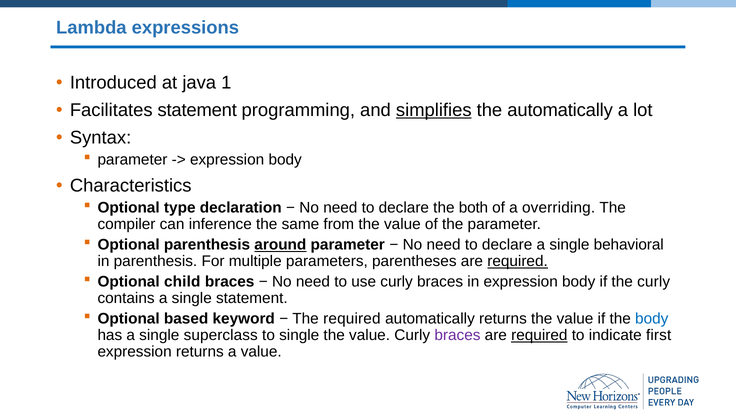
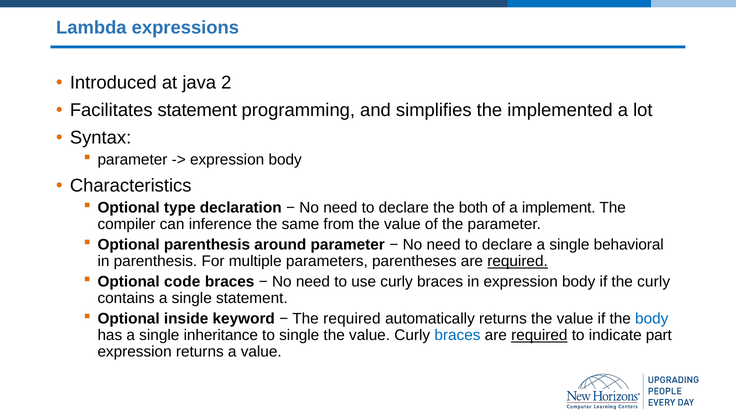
1: 1 -> 2
simplifies underline: present -> none
the automatically: automatically -> implemented
overriding: overriding -> implement
around underline: present -> none
child: child -> code
based: based -> inside
superclass: superclass -> inheritance
braces at (457, 335) colour: purple -> blue
first: first -> part
